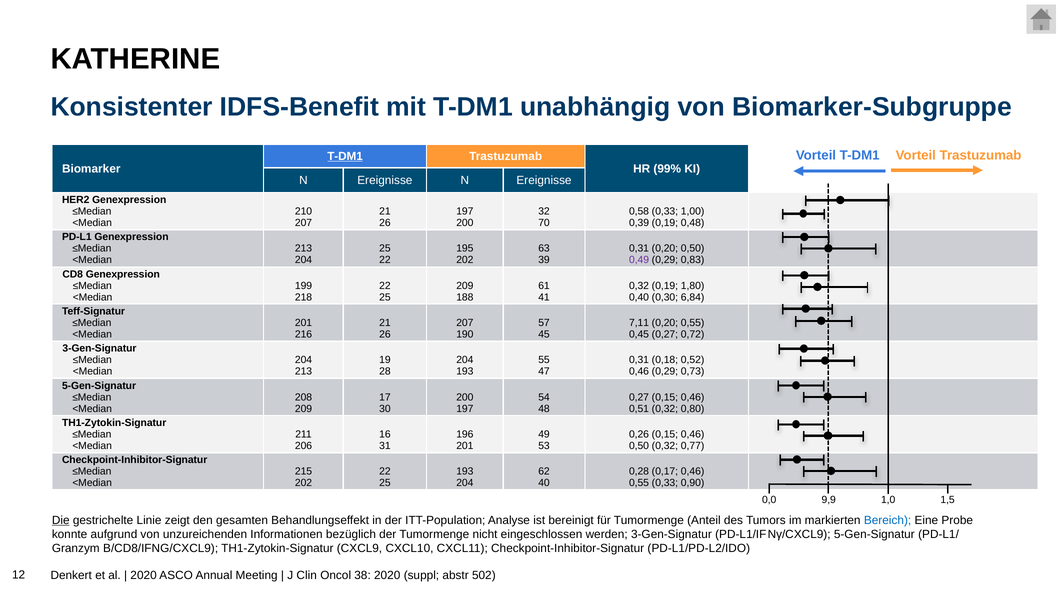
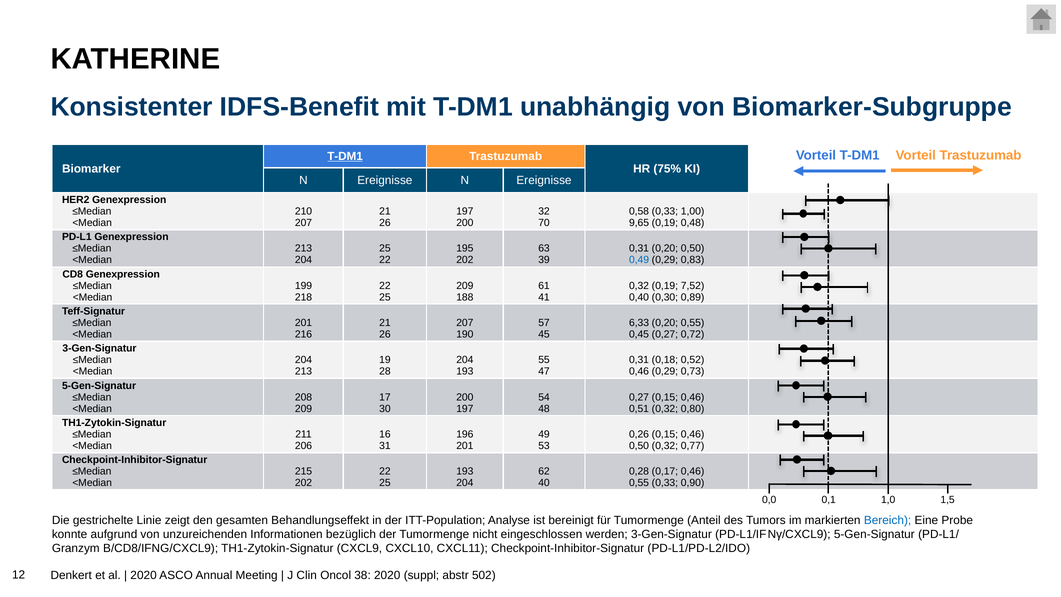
99%: 99% -> 75%
0,39: 0,39 -> 9,65
0,49 colour: purple -> blue
1,80: 1,80 -> 7,52
6,84: 6,84 -> 0,89
7,11: 7,11 -> 6,33
9,9: 9,9 -> 0,1
Die underline: present -> none
